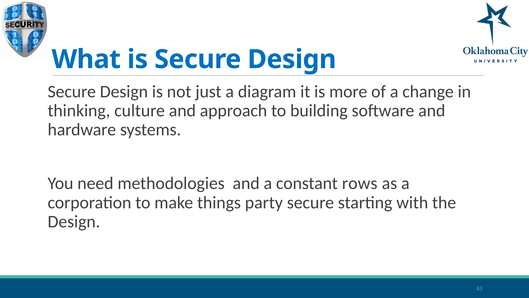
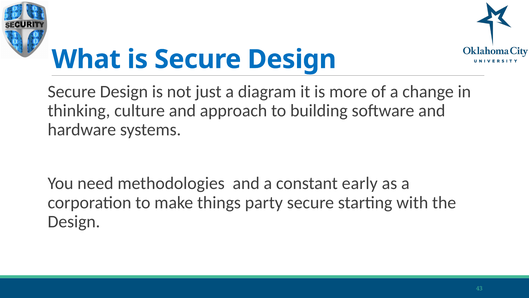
rows: rows -> early
